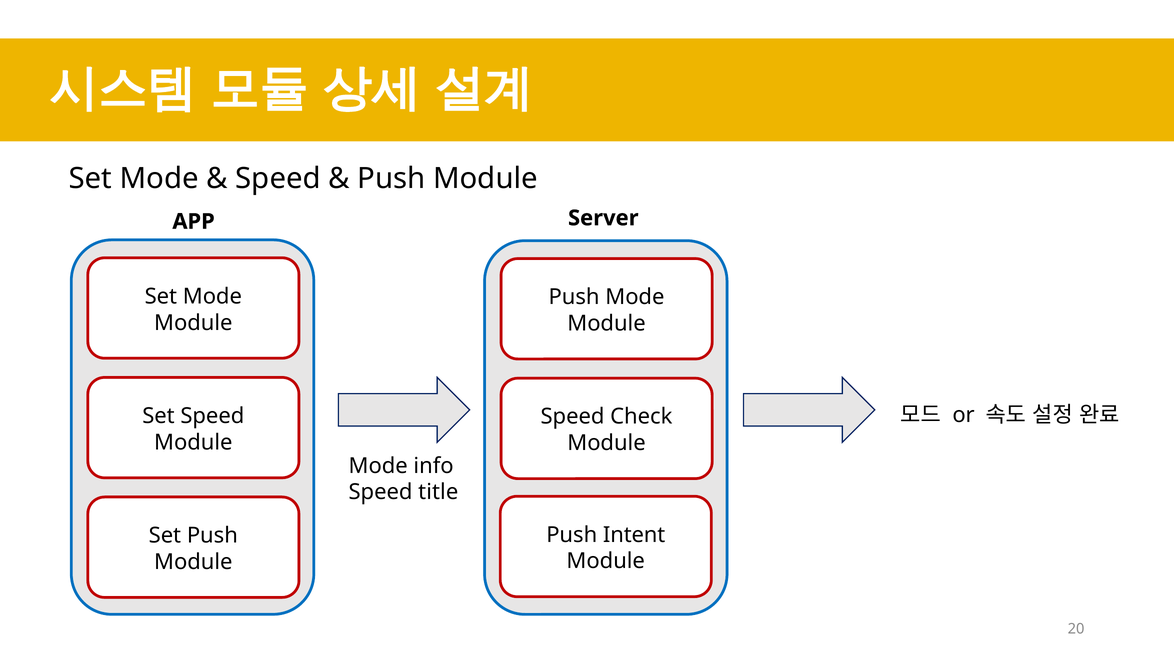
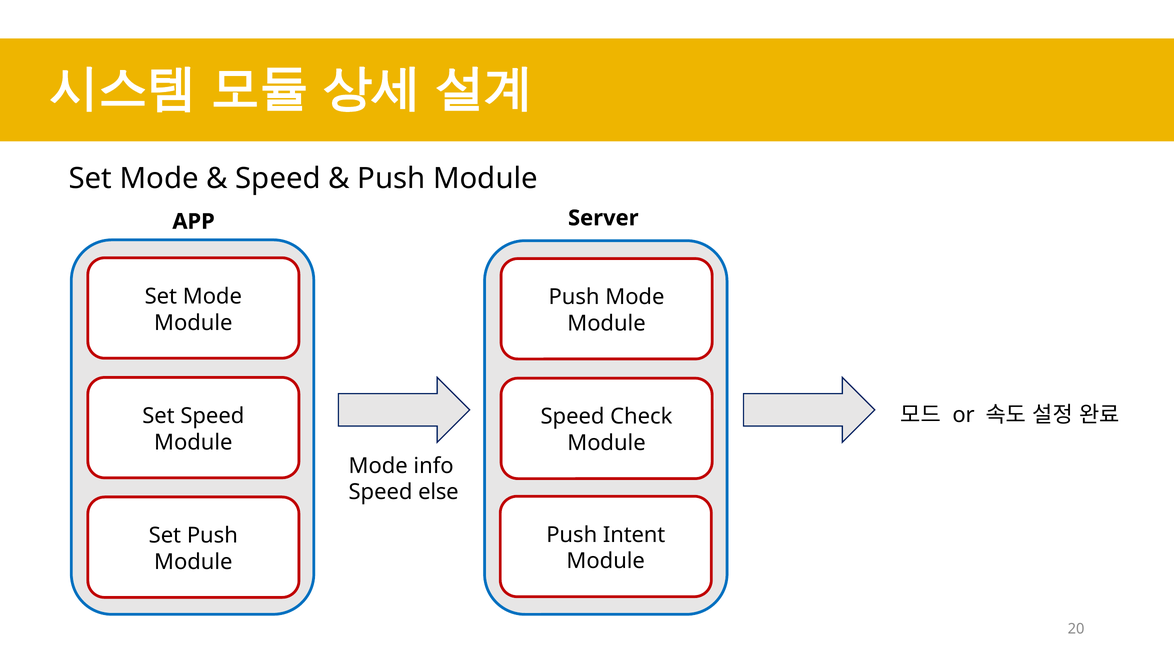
title: title -> else
